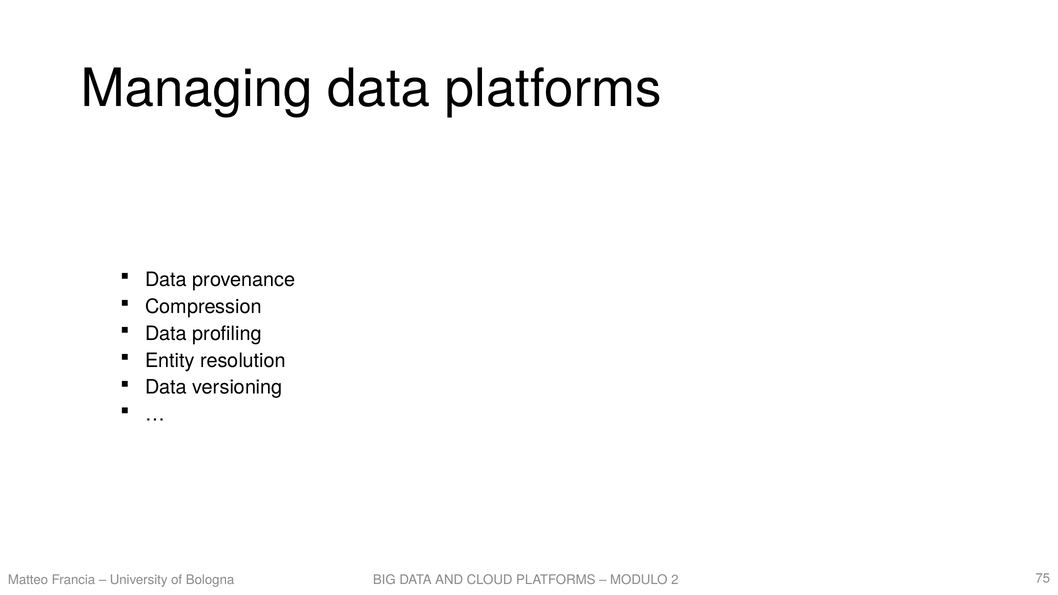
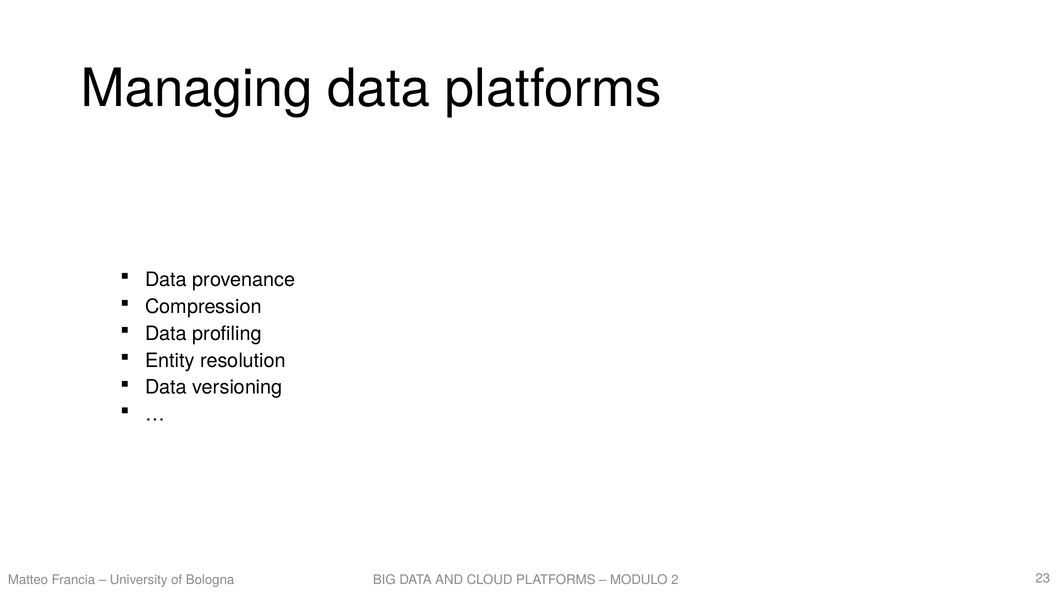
75: 75 -> 23
